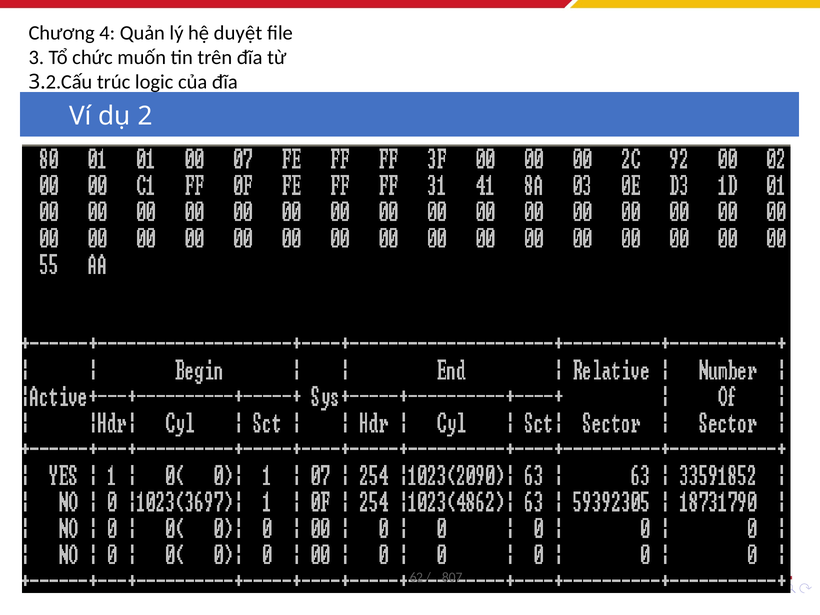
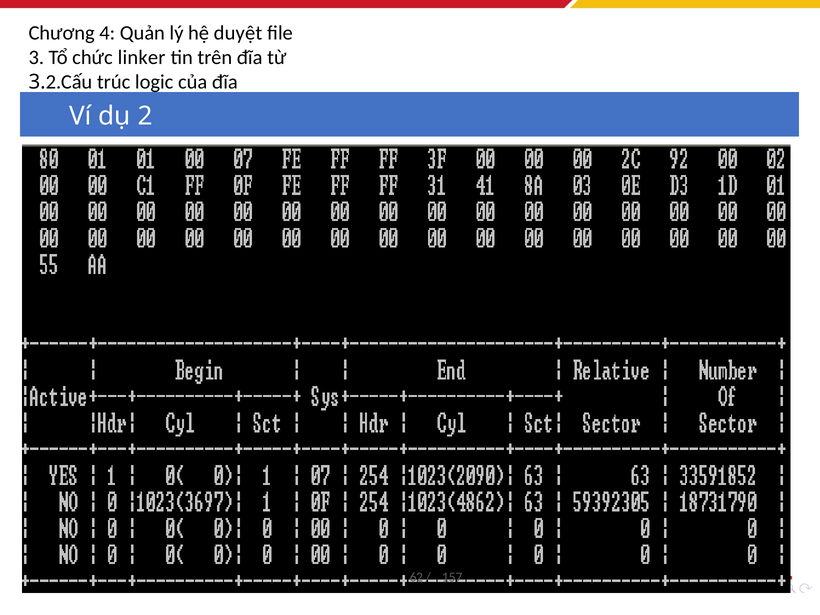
muốn: muốn -> linker
807: 807 -> 157
